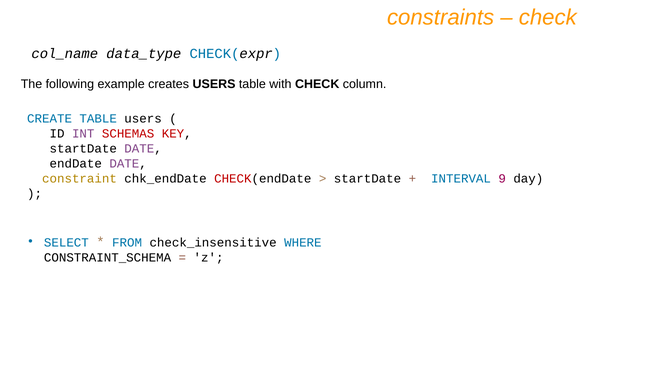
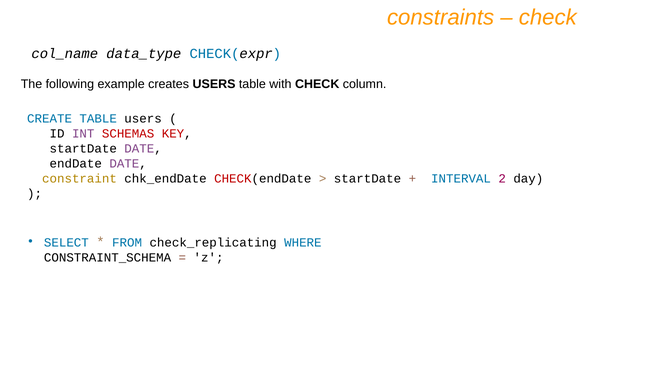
9: 9 -> 2
check_insensitive: check_insensitive -> check_replicating
